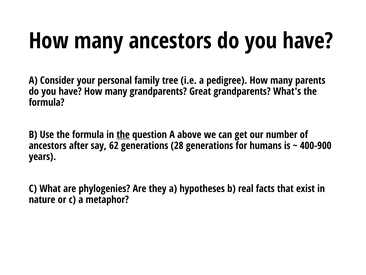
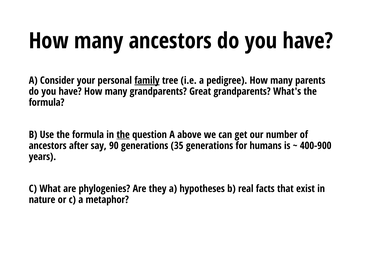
family underline: none -> present
62: 62 -> 90
28: 28 -> 35
